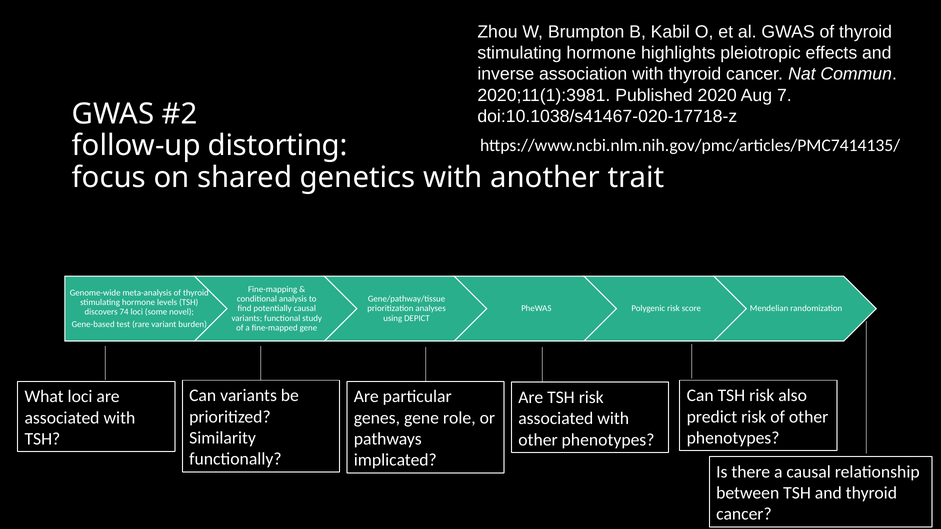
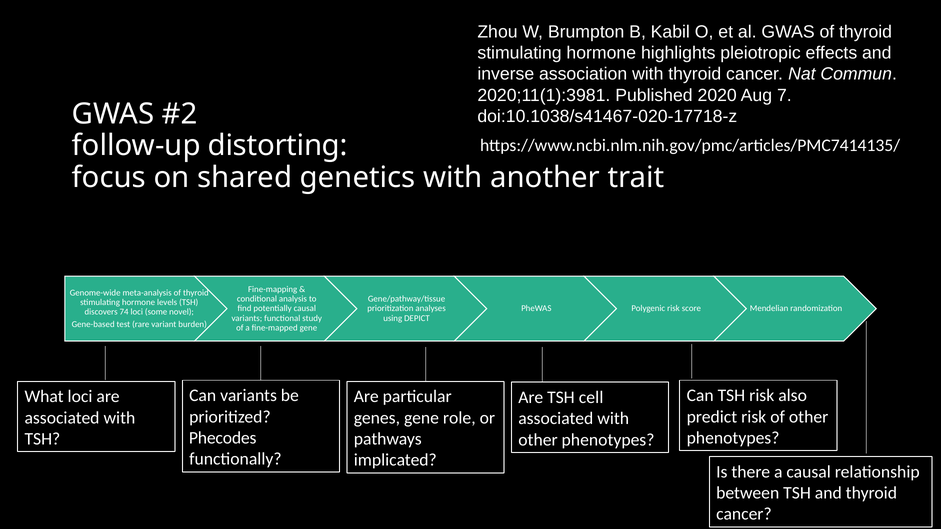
Are TSH risk: risk -> cell
Similarity: Similarity -> Phecodes
